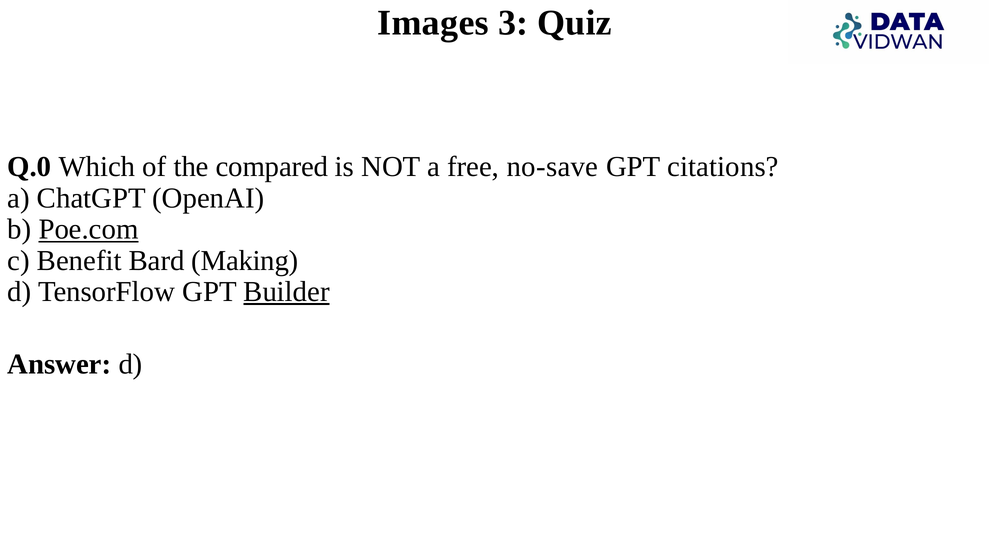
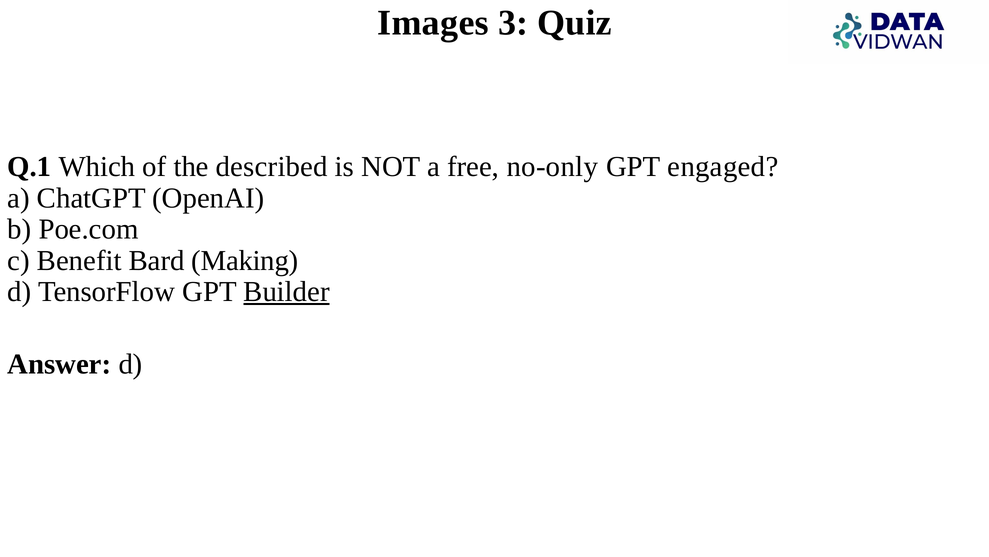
Q.0: Q.0 -> Q.1
compared: compared -> described
no-save: no-save -> no-only
citations: citations -> engaged
Poe.com underline: present -> none
